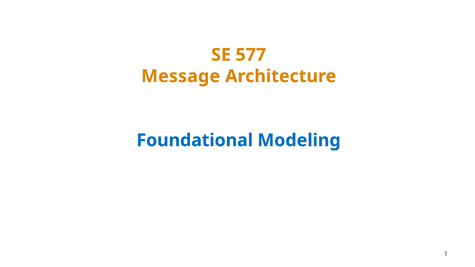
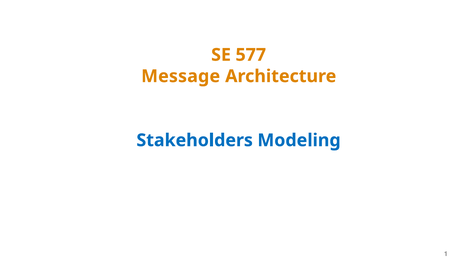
Foundational: Foundational -> Stakeholders
